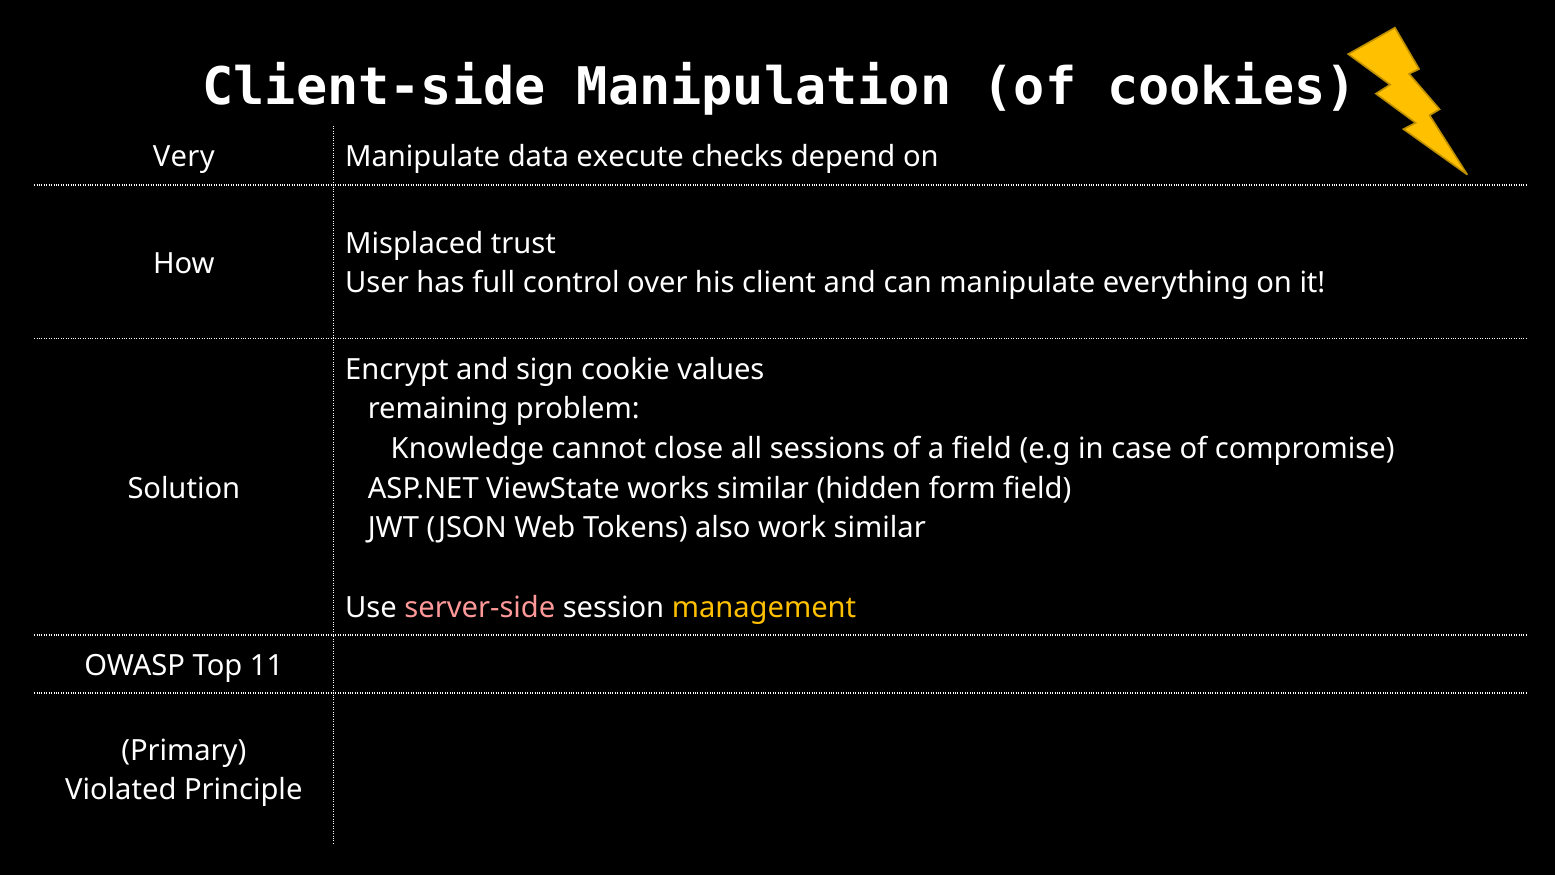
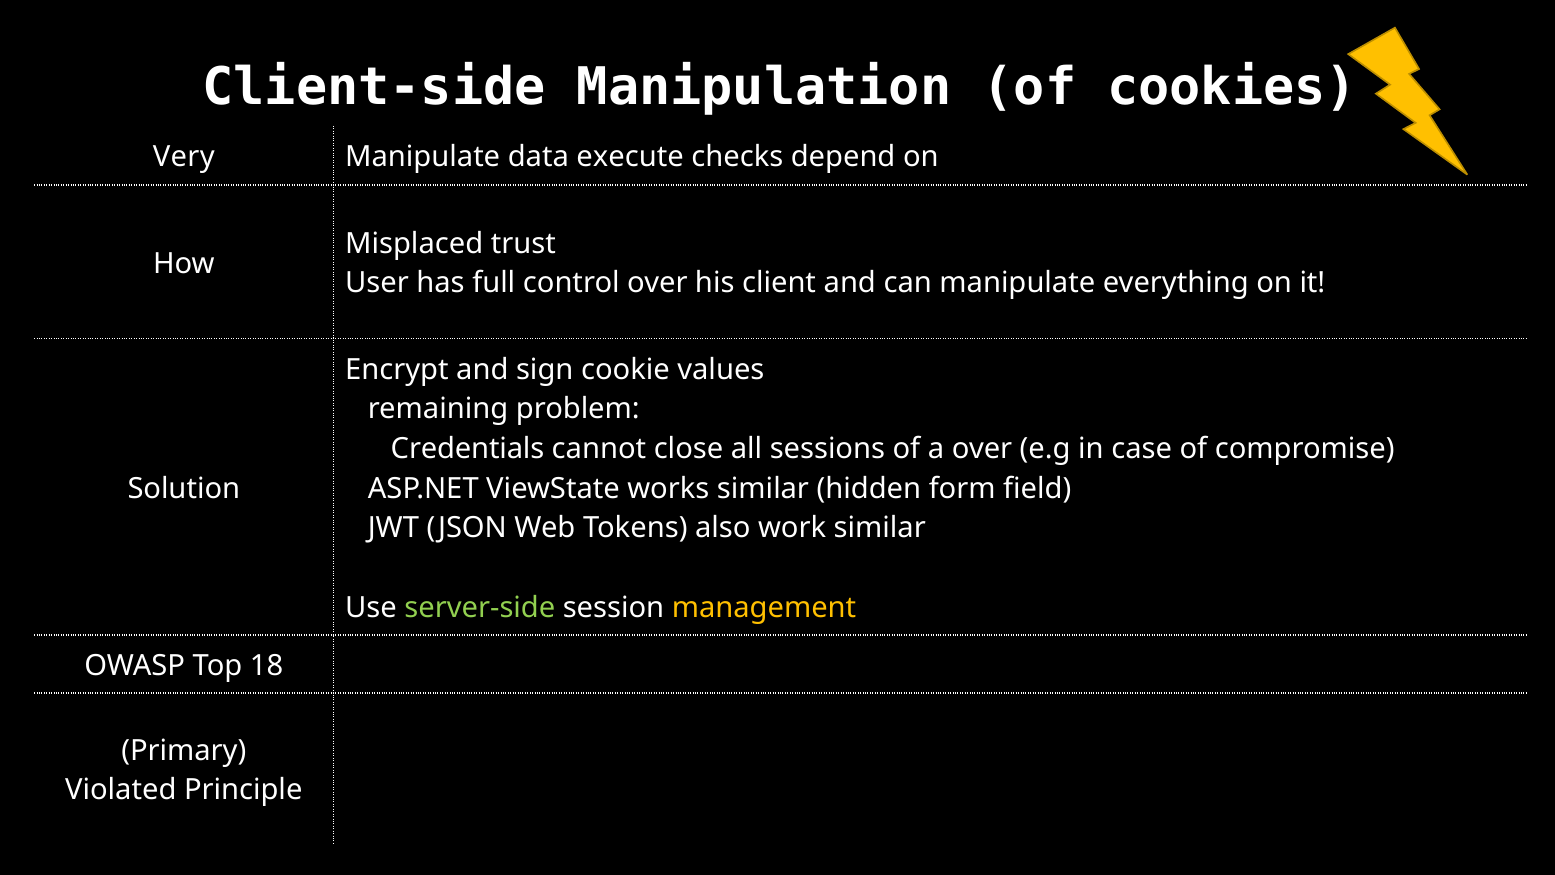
Knowledge: Knowledge -> Credentials
a field: field -> over
server-side colour: pink -> light green
11: 11 -> 18
